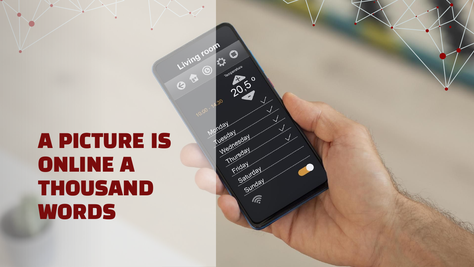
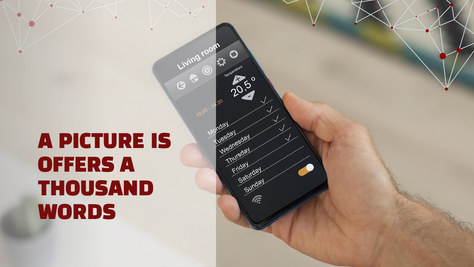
ONLINE: ONLINE -> OFFERS
